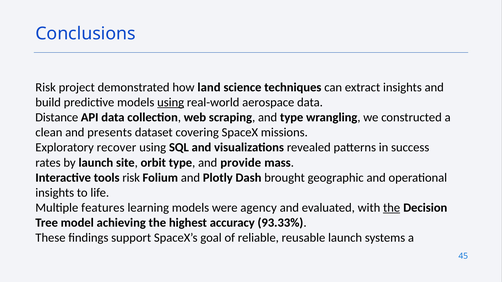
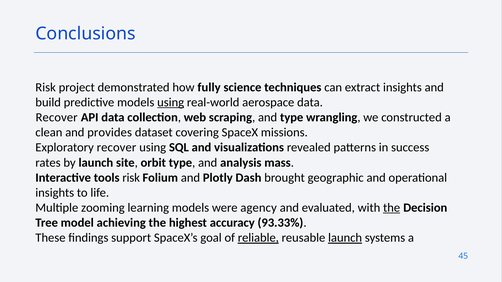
land: land -> fully
Distance at (57, 118): Distance -> Recover
presents: presents -> provides
provide: provide -> analysis
features: features -> zooming
reliable underline: none -> present
launch at (345, 238) underline: none -> present
